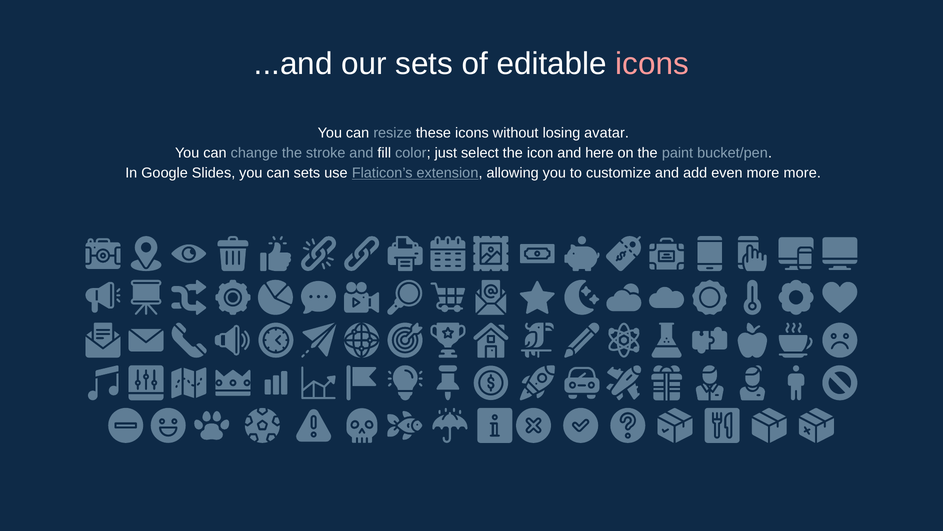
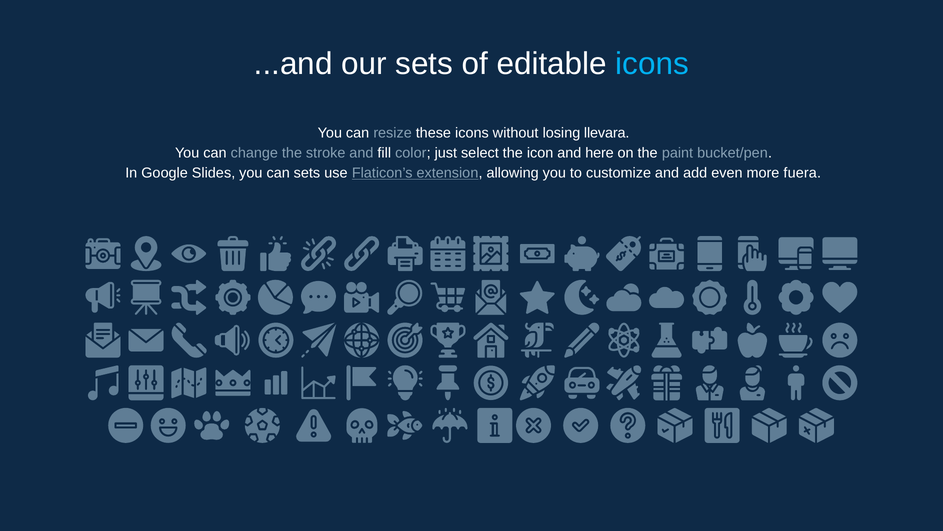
icons at (652, 64) colour: pink -> light blue
avatar: avatar -> llevara
more more: more -> fuera
